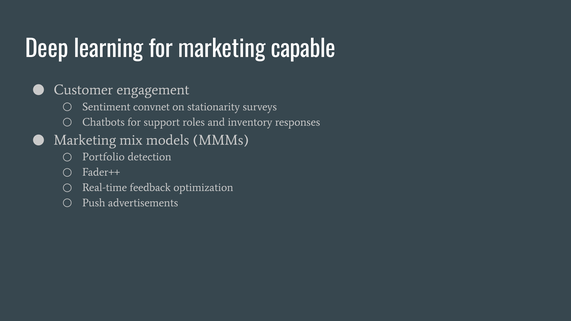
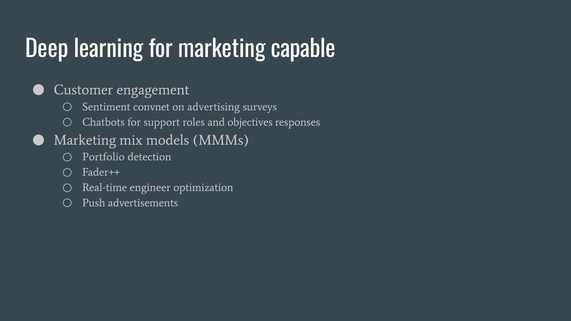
stationarity: stationarity -> advertising
inventory: inventory -> objectives
feedback: feedback -> engineer
